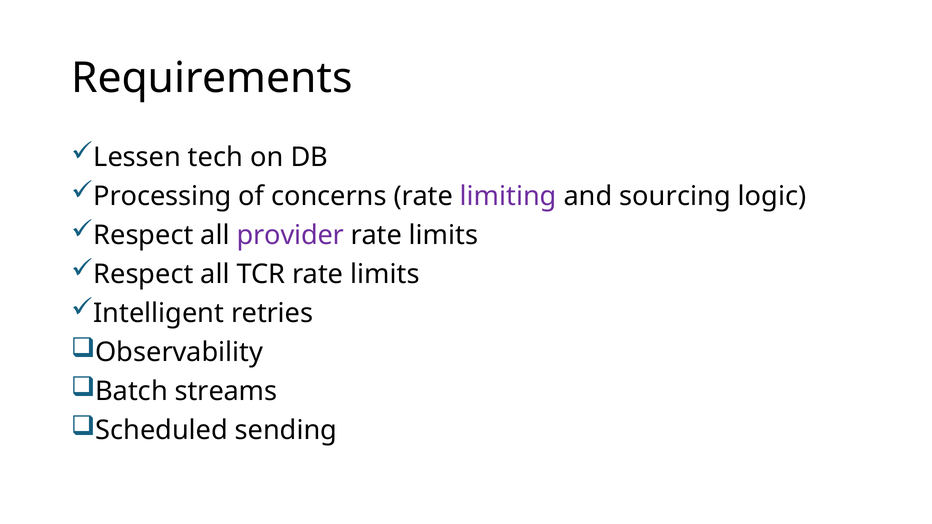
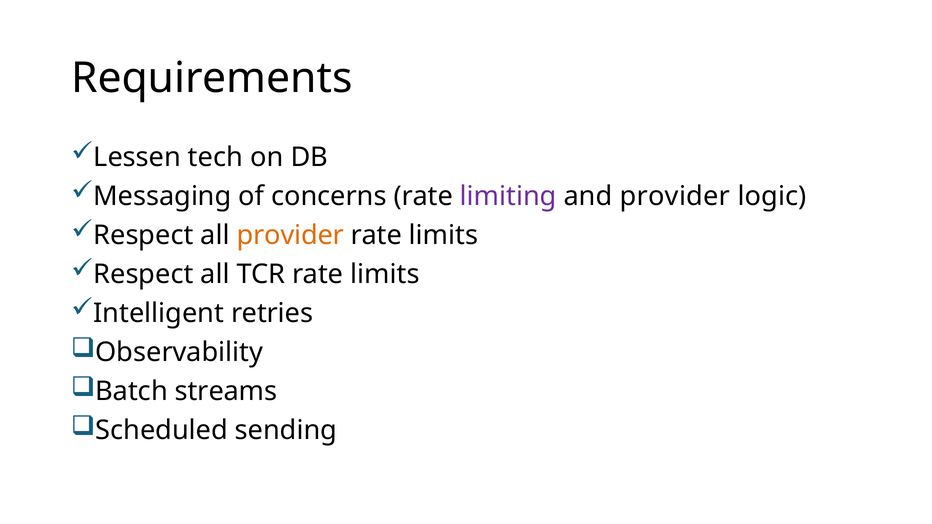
Processing: Processing -> Messaging
and sourcing: sourcing -> provider
provider at (290, 236) colour: purple -> orange
